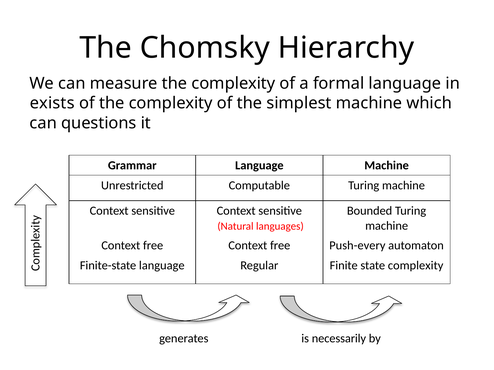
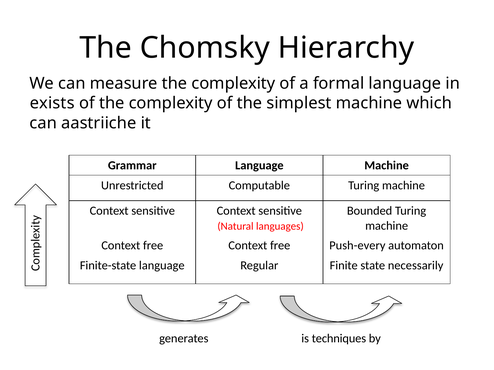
questions: questions -> aastriiche
state complexity: complexity -> necessarily
necessarily: necessarily -> techniques
